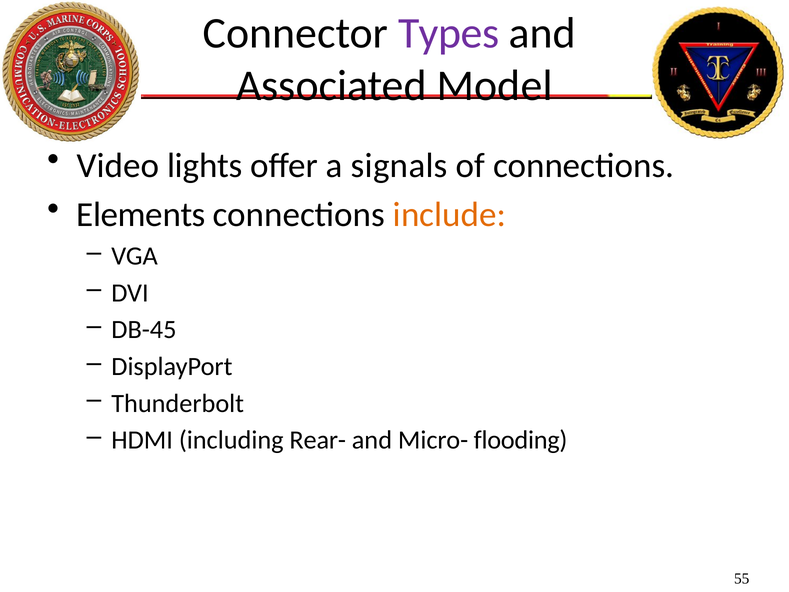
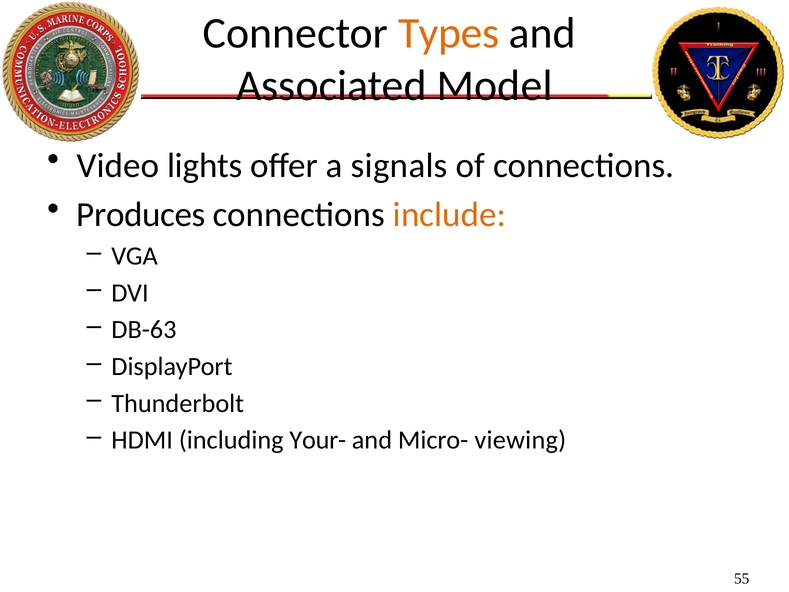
Types colour: purple -> orange
Elements: Elements -> Produces
DB-45: DB-45 -> DB-63
Rear-: Rear- -> Your-
flooding: flooding -> viewing
